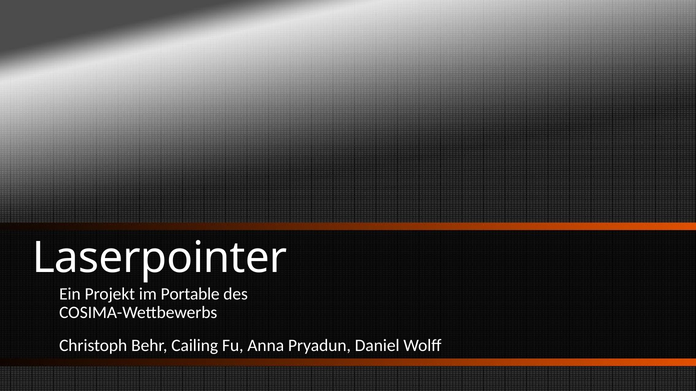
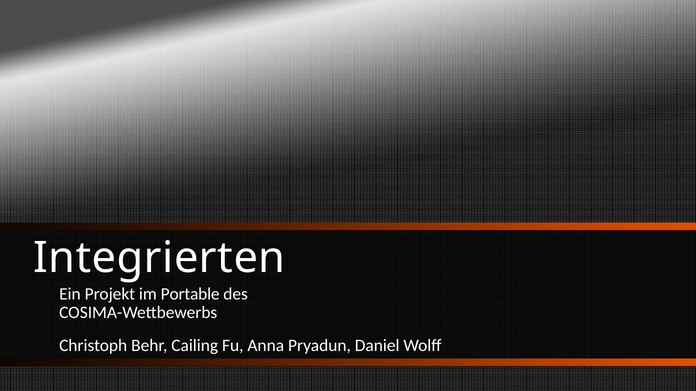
Laserpointer: Laserpointer -> Integrierten
